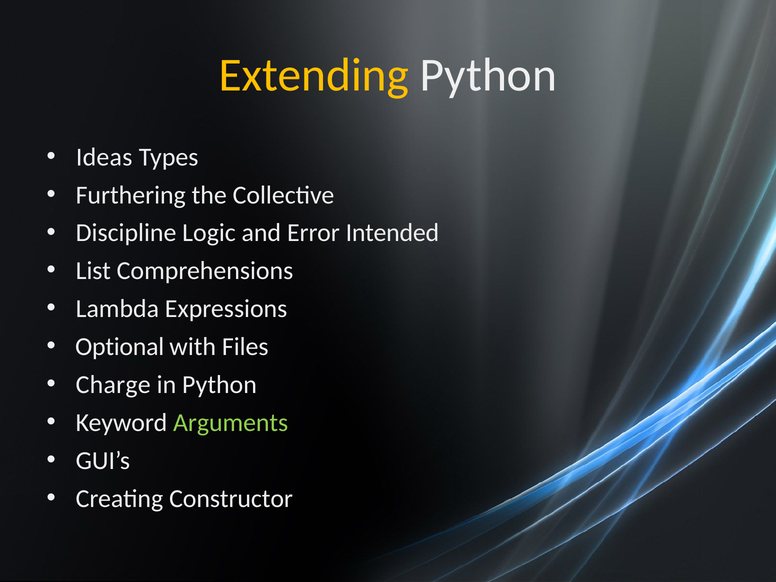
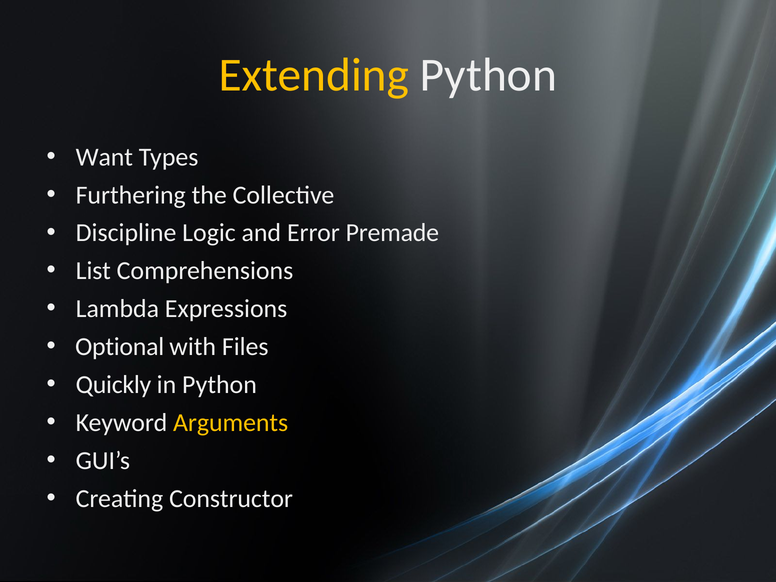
Ideas: Ideas -> Want
Intended: Intended -> Premade
Charge: Charge -> Quickly
Arguments colour: light green -> yellow
